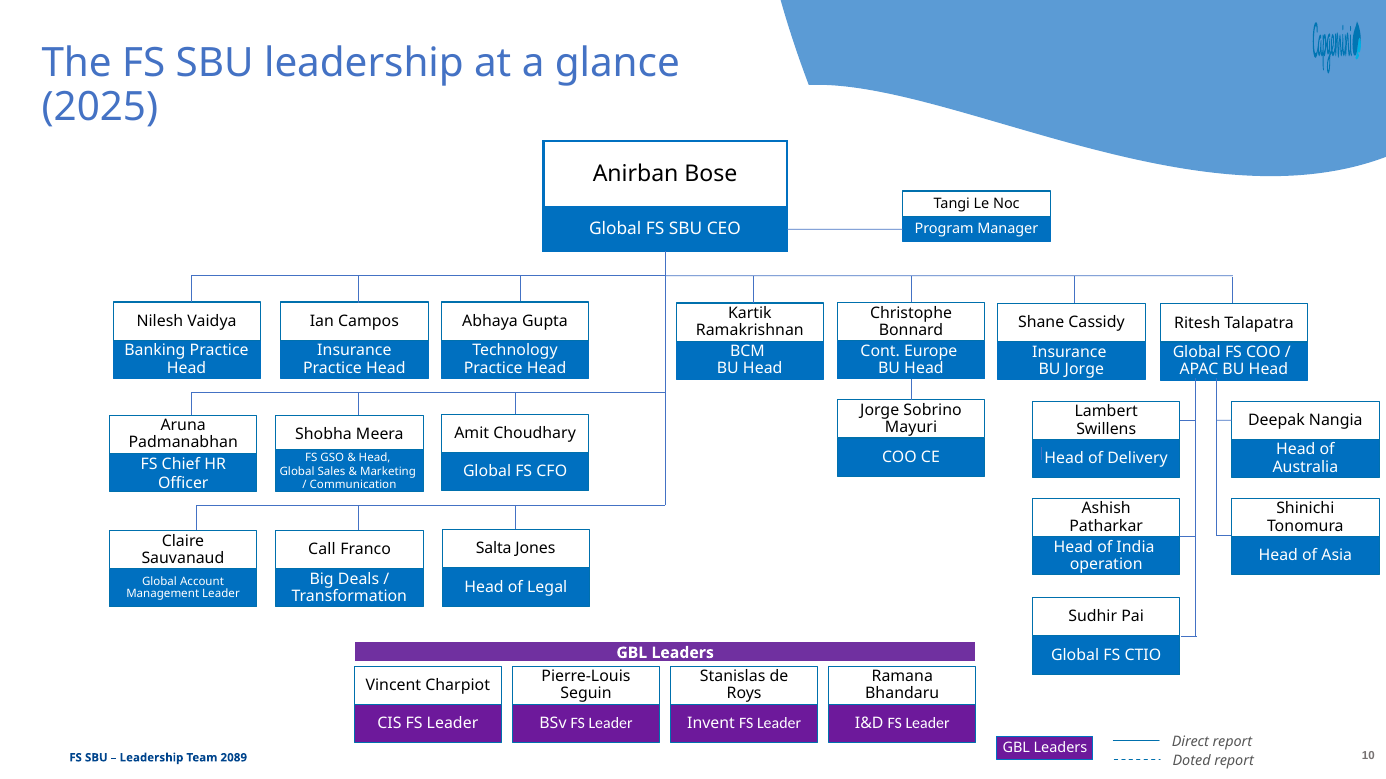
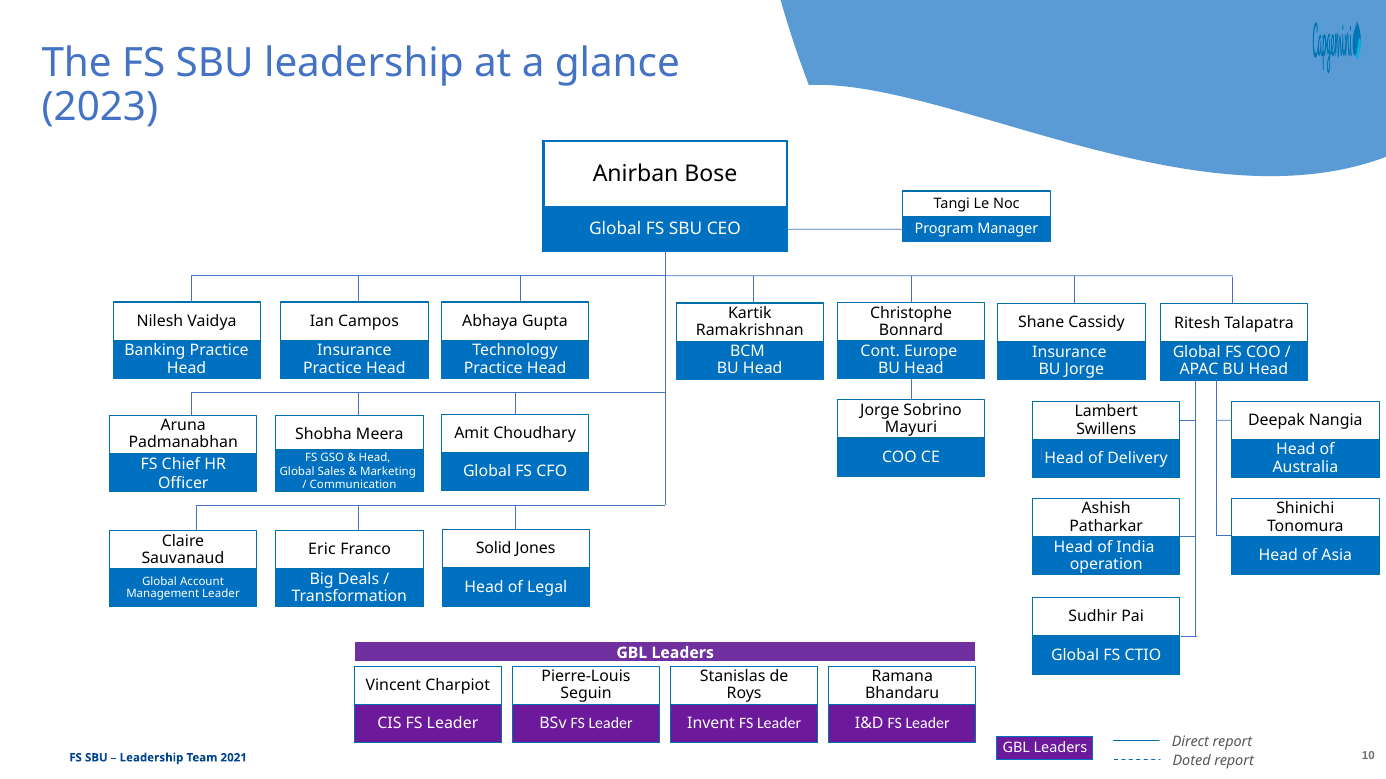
2025: 2025 -> 2023
Salta: Salta -> Solid
Call: Call -> Eric
2089: 2089 -> 2021
